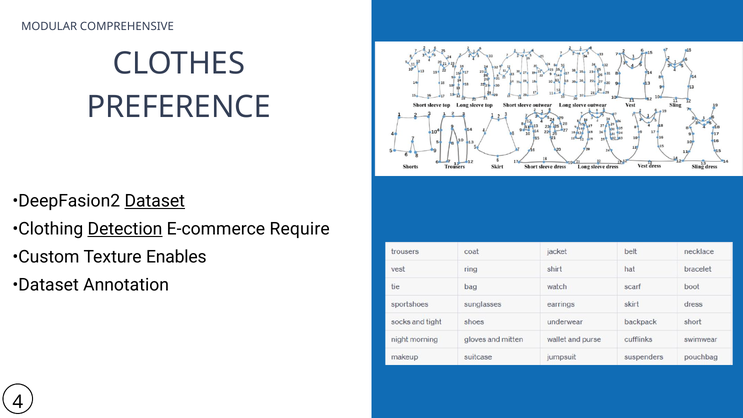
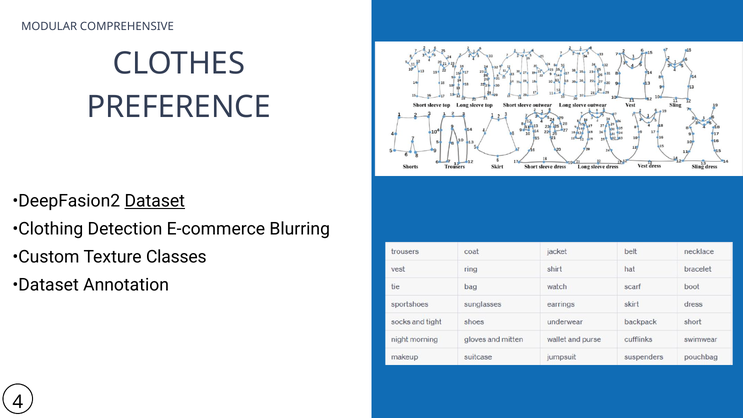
Detection underline: present -> none
Require: Require -> Blurring
Enables: Enables -> Classes
